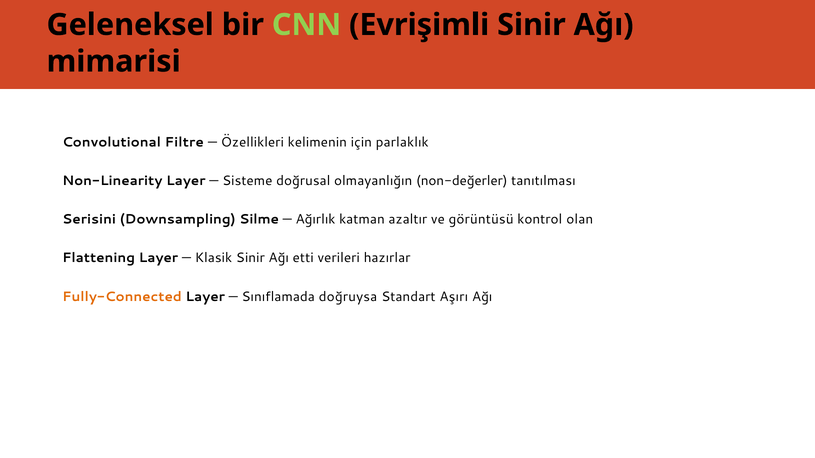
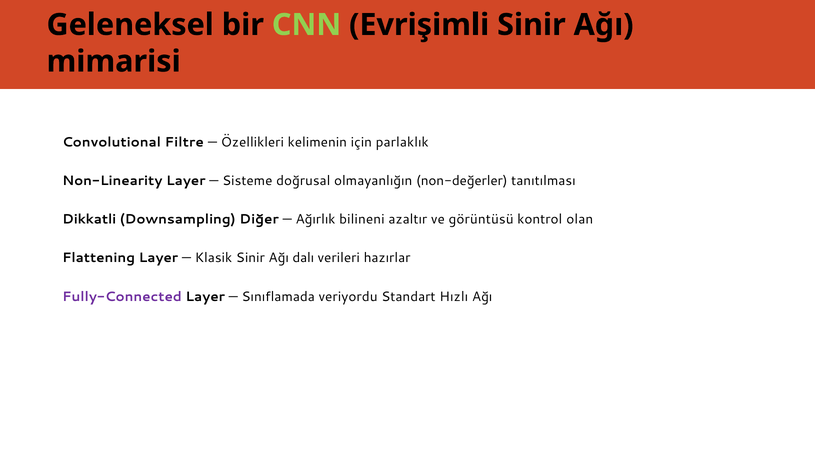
Serisini: Serisini -> Dikkatli
Silme: Silme -> Diğer
katman: katman -> bilineni
etti: etti -> dalı
Fully-Connected colour: orange -> purple
doğruysa: doğruysa -> veriyordu
Aşırı: Aşırı -> Hızlı
